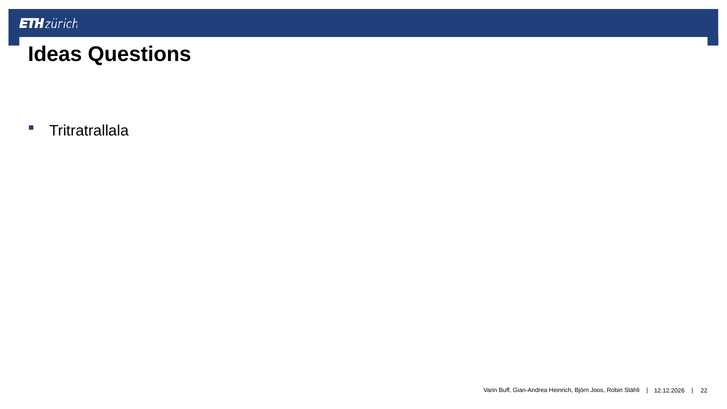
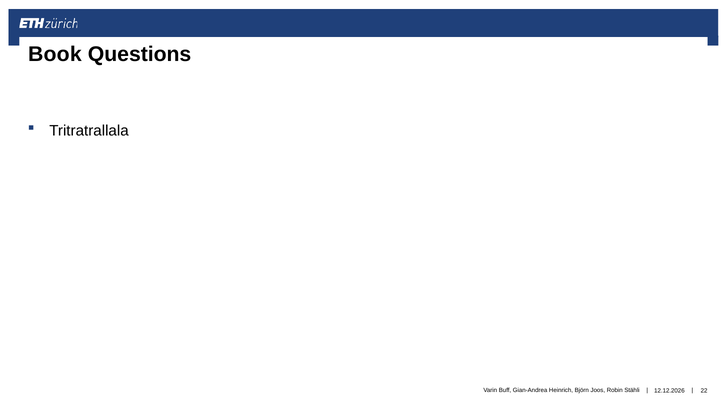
Ideas: Ideas -> Book
